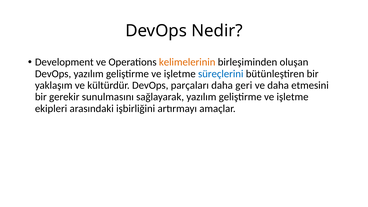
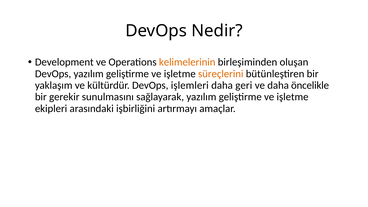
süreçlerini colour: blue -> orange
parçaları: parçaları -> işlemleri
etmesini: etmesini -> öncelikle
